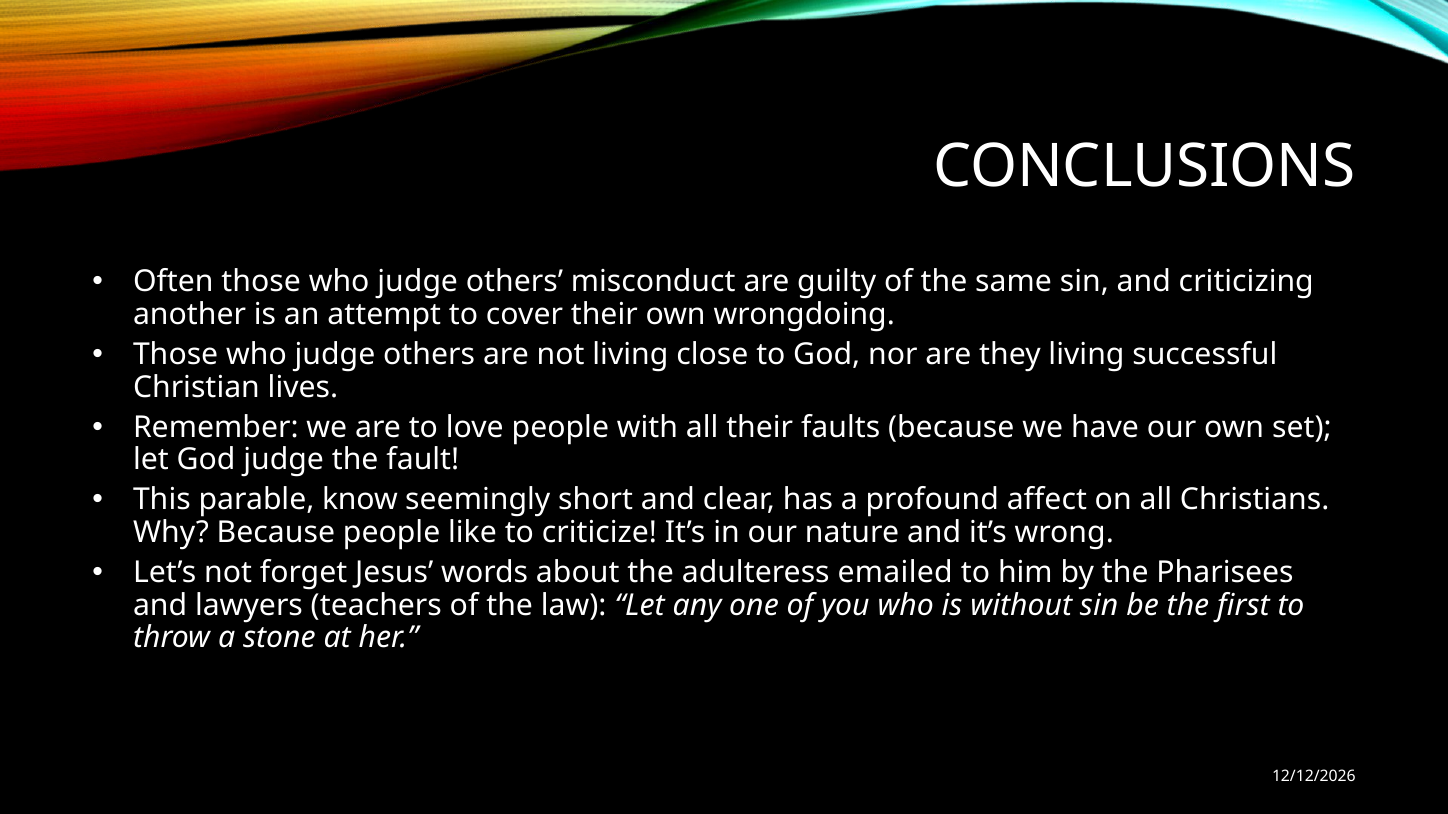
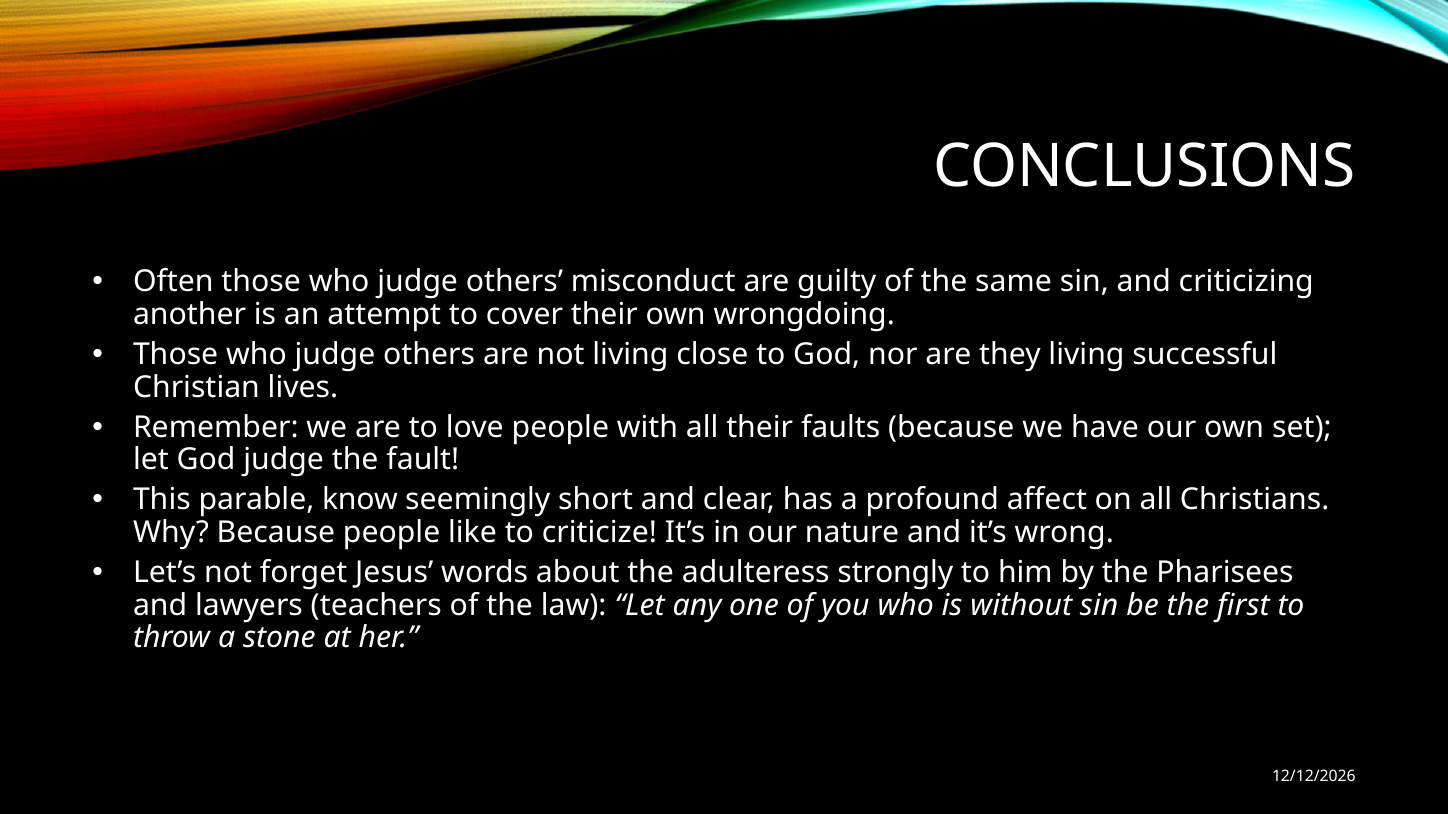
emailed: emailed -> strongly
